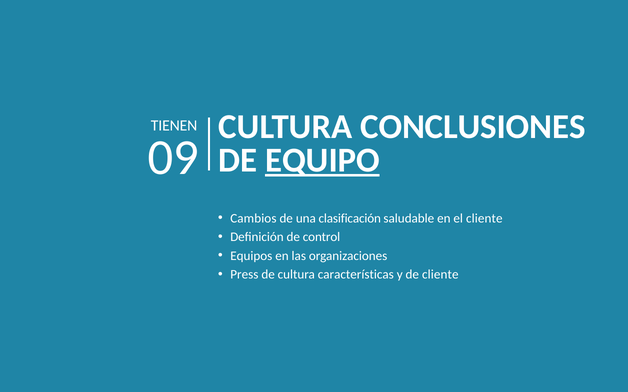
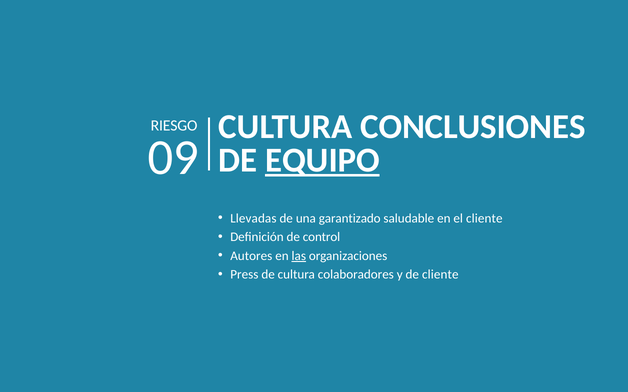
TIENEN: TIENEN -> RIESGO
Cambios: Cambios -> Llevadas
clasificación: clasificación -> garantizado
Equipos: Equipos -> Autores
las underline: none -> present
características: características -> colaboradores
